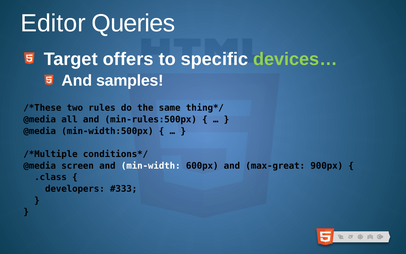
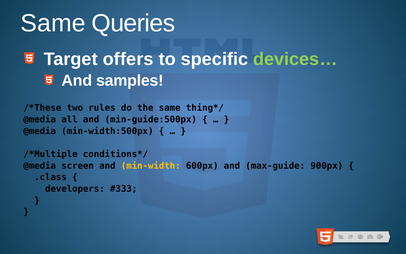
Editor at (53, 23): Editor -> Same
min-rules:500px: min-rules:500px -> min-guide:500px
min-width colour: white -> yellow
max-great: max-great -> max-guide
